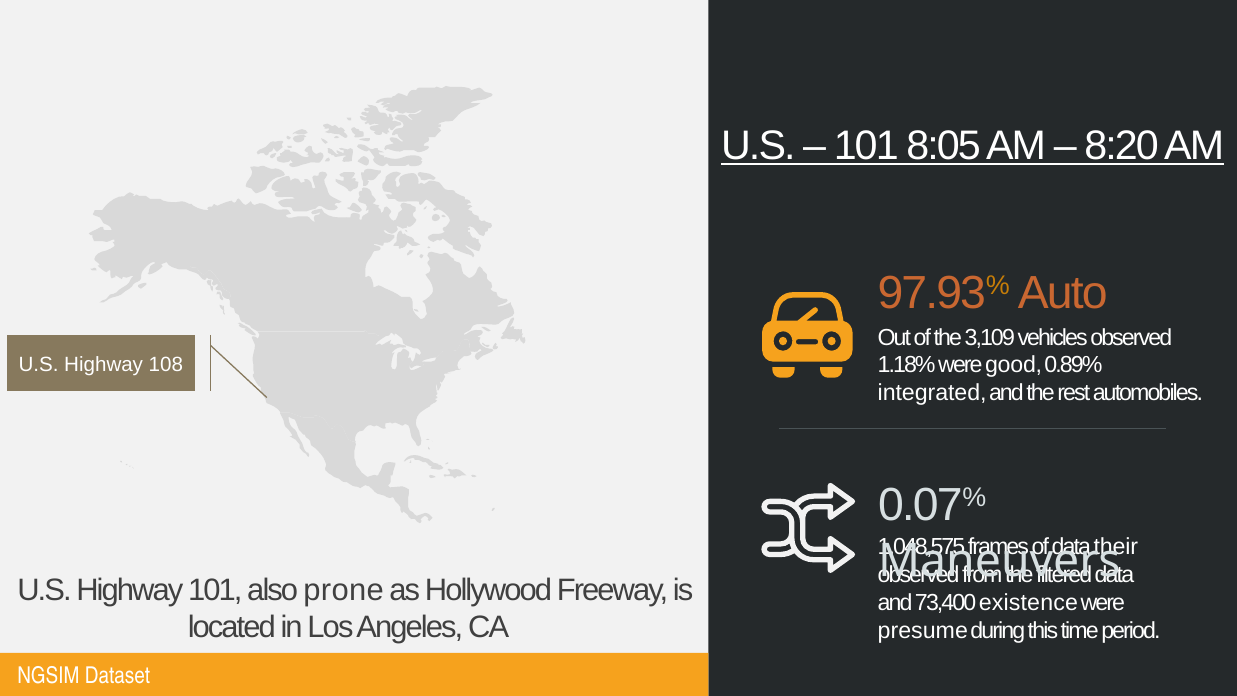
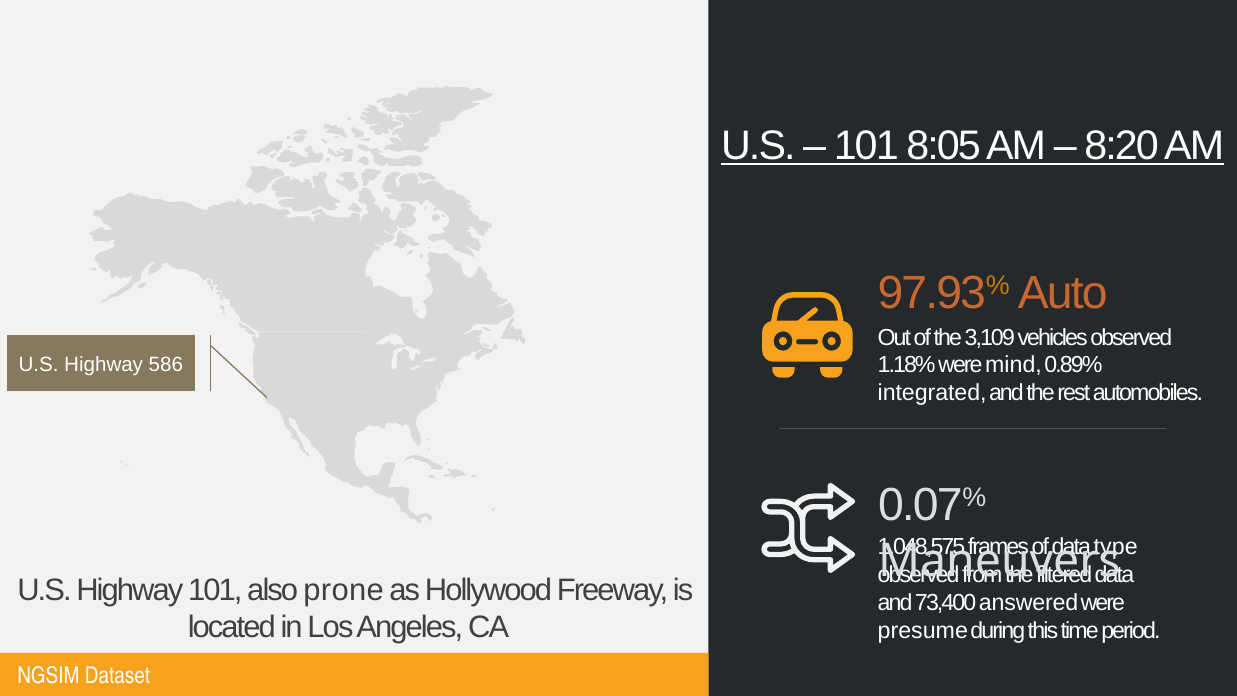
108: 108 -> 586
good: good -> mind
their: their -> type
existence: existence -> answered
